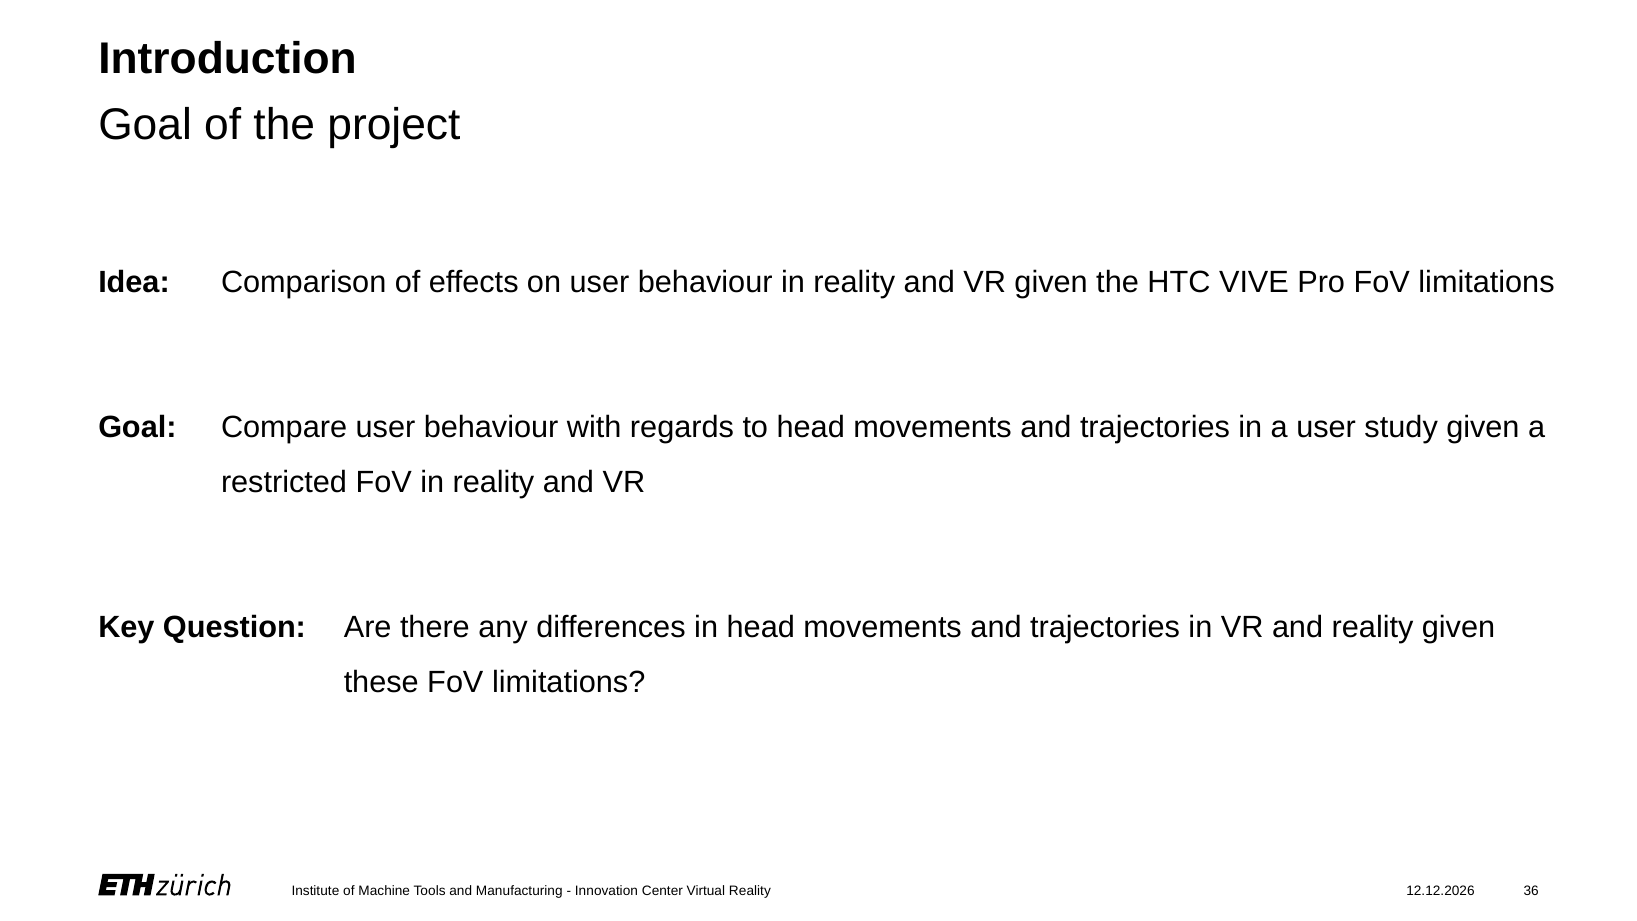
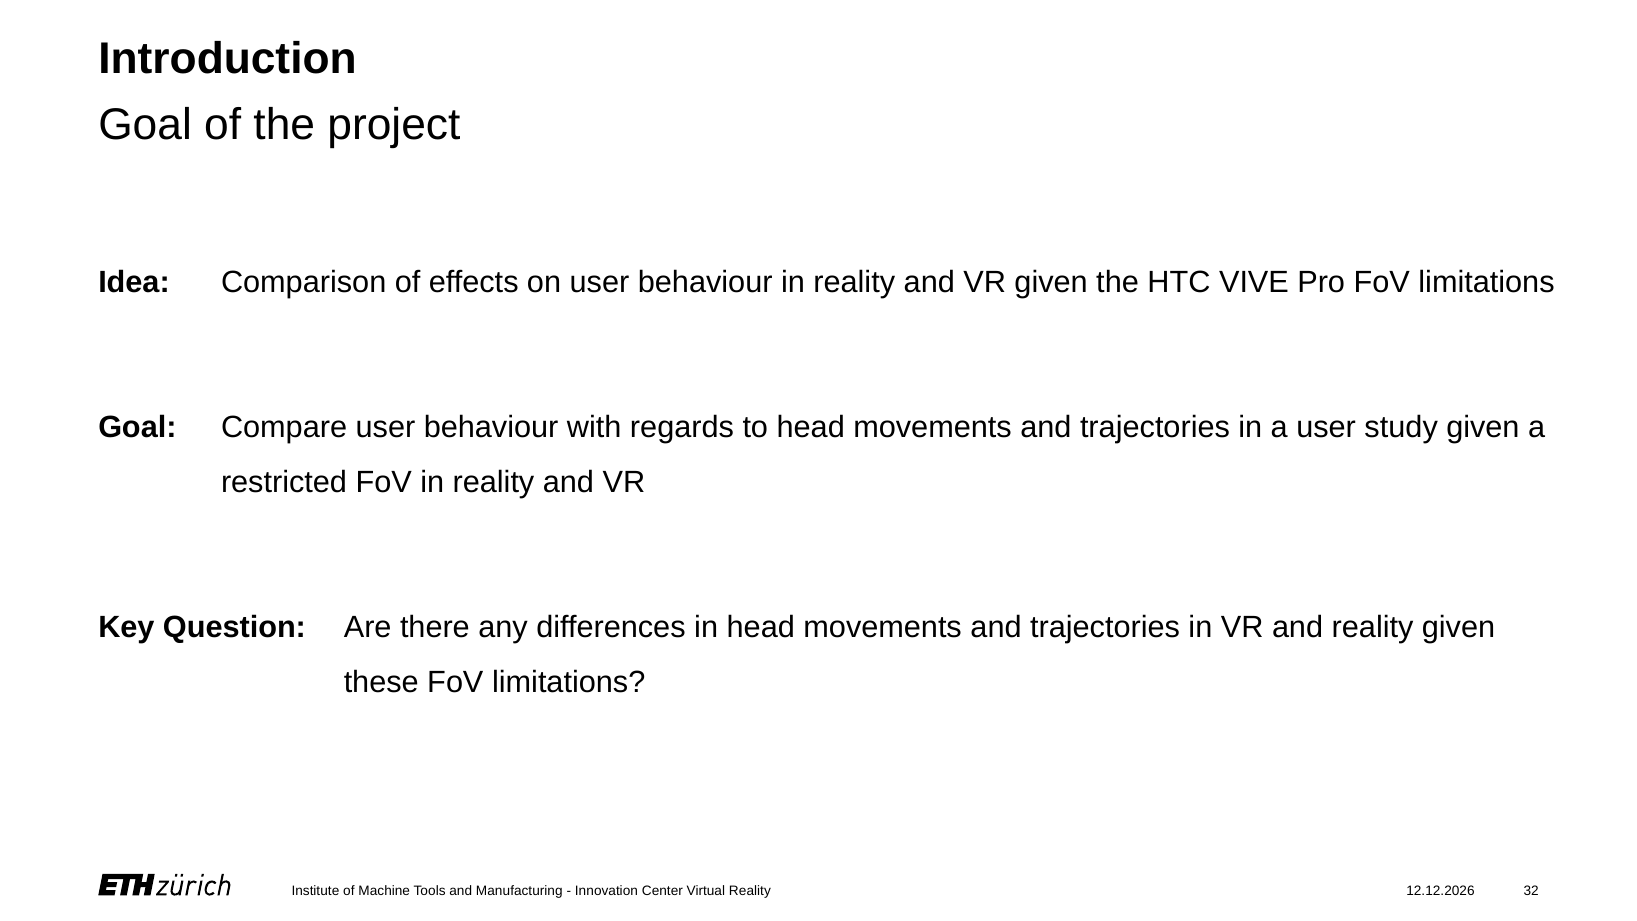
36: 36 -> 32
